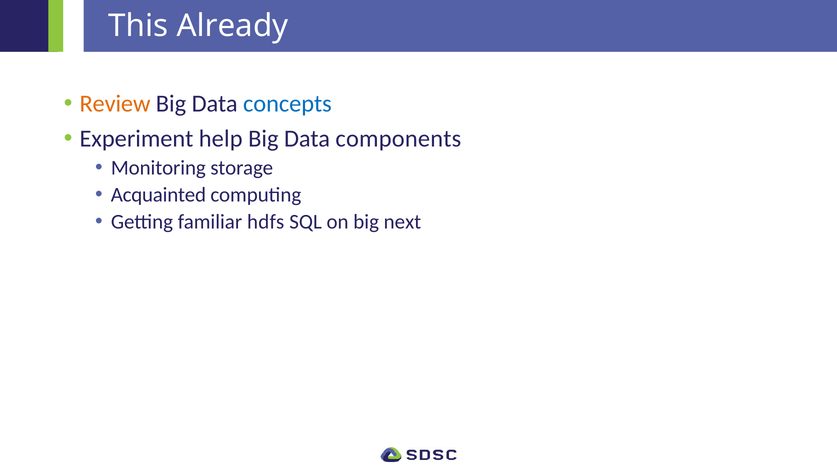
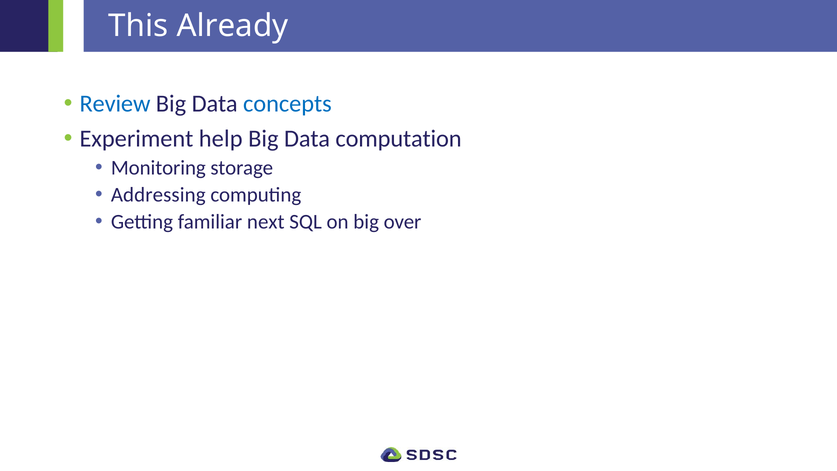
Review colour: orange -> blue
components: components -> computation
Acquainted: Acquainted -> Addressing
hdfs: hdfs -> next
next: next -> over
